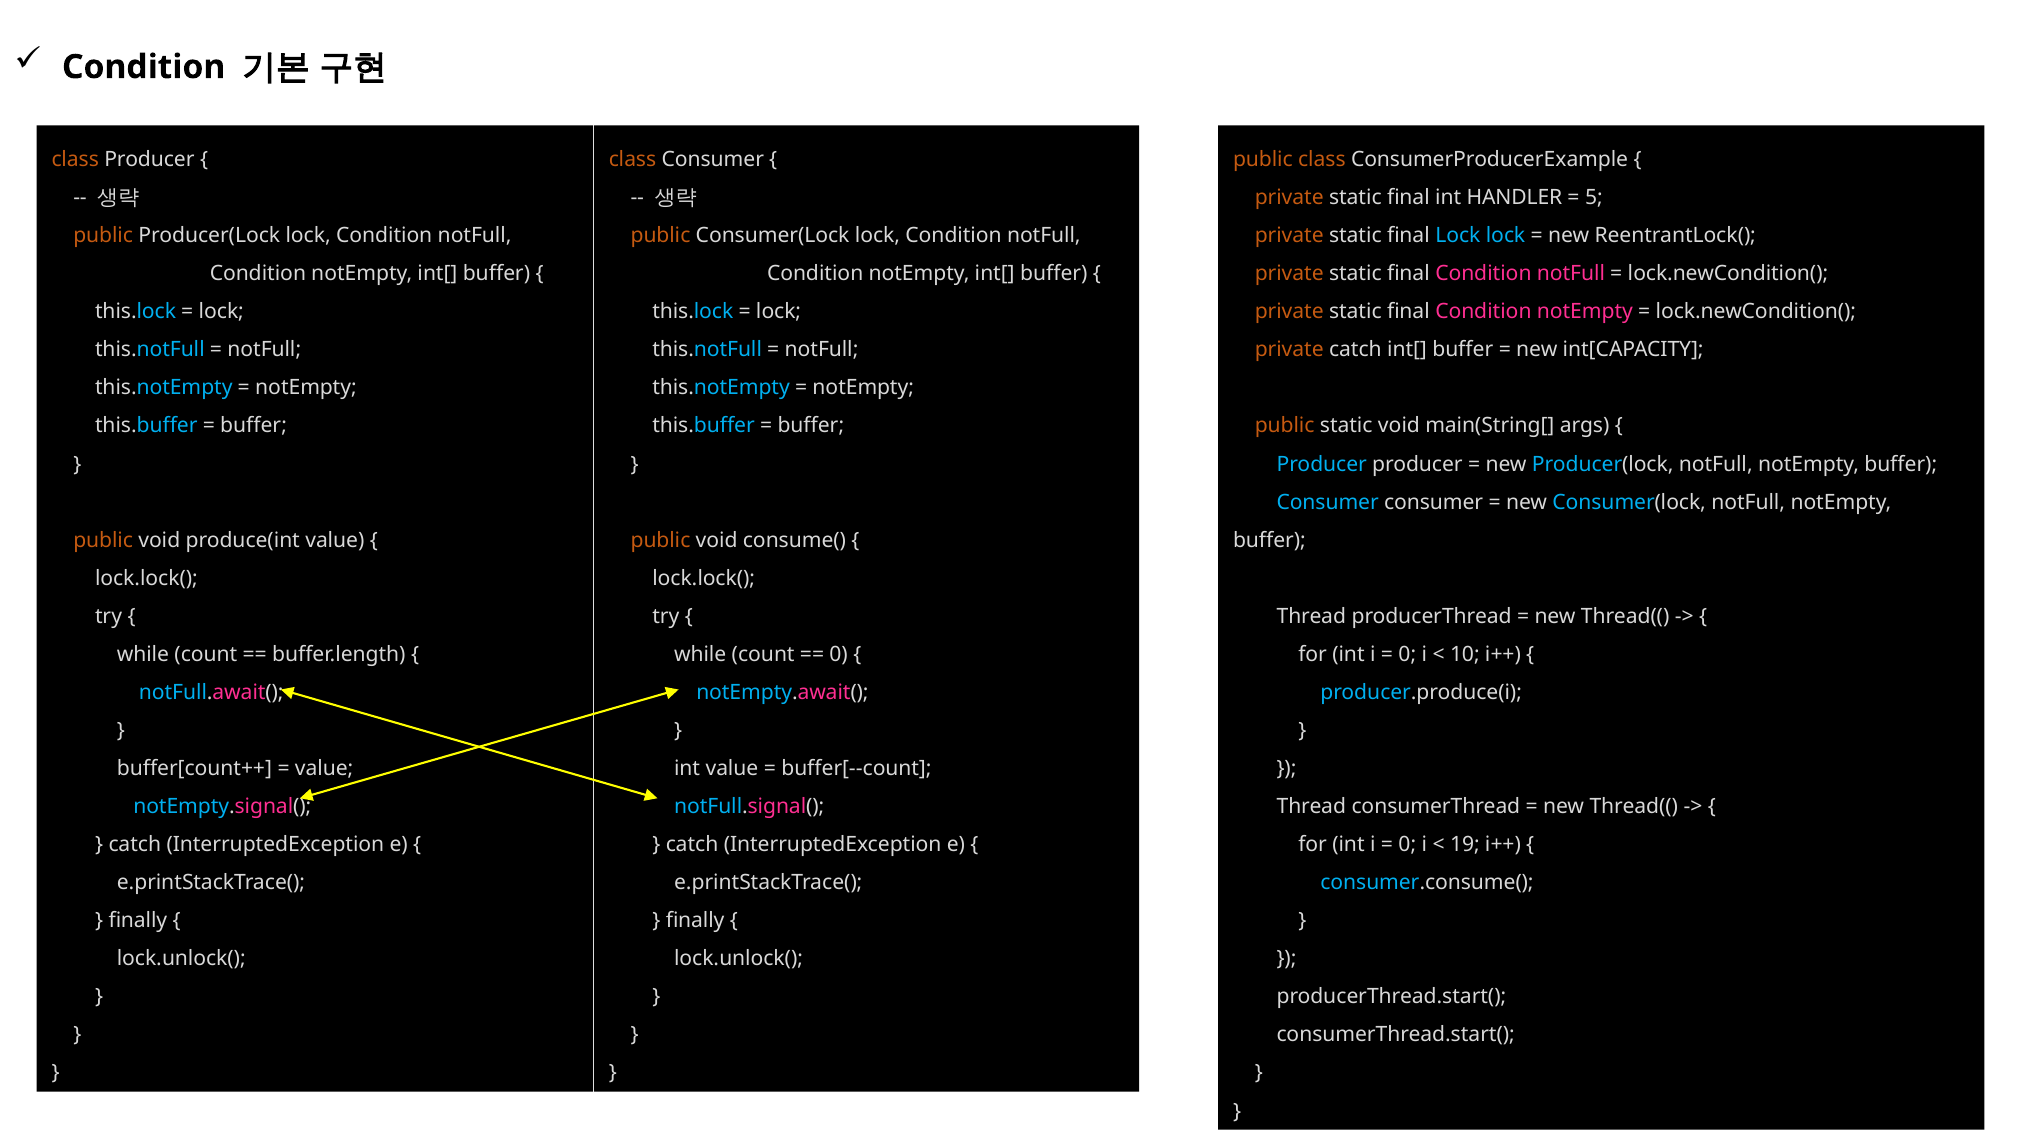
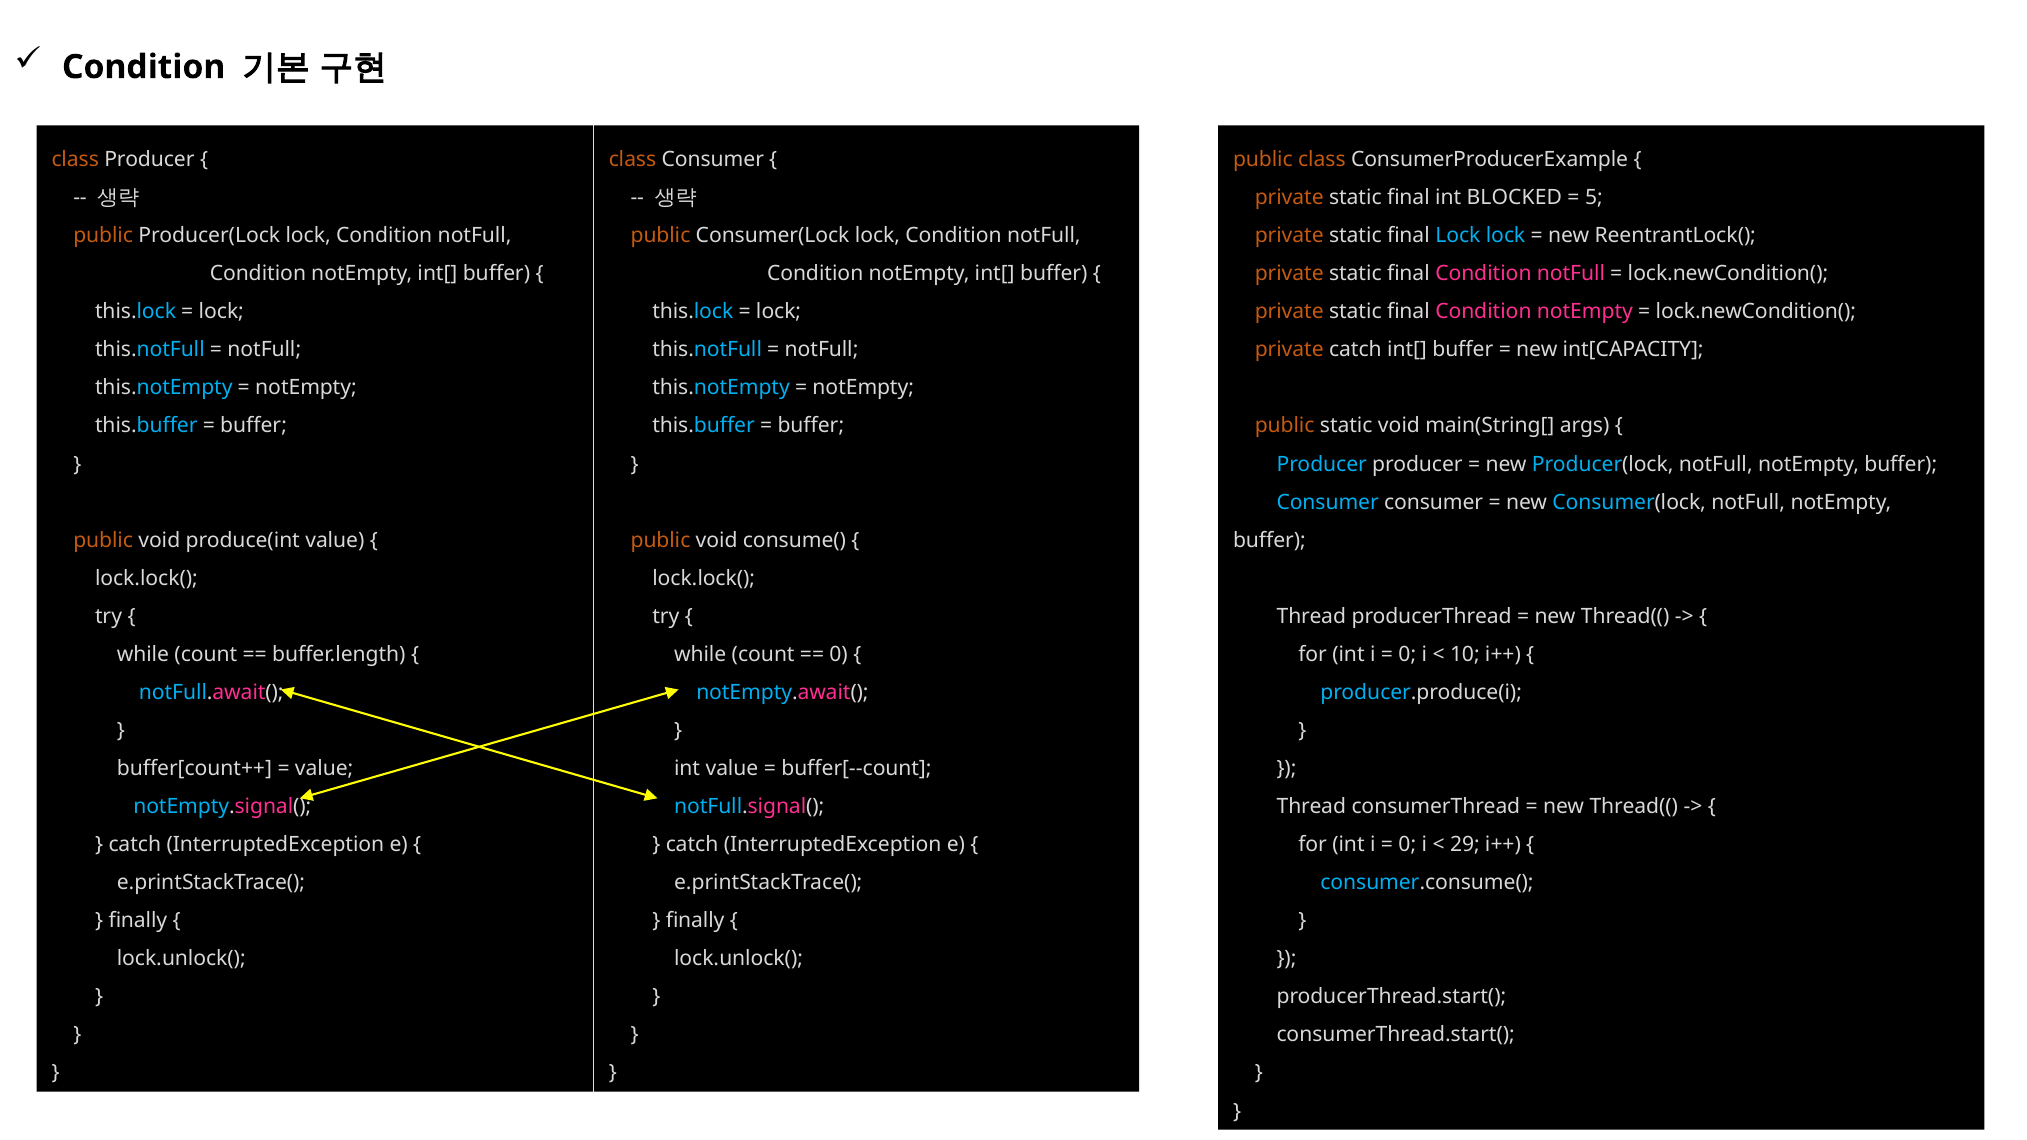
HANDLER: HANDLER -> BLOCKED
19: 19 -> 29
